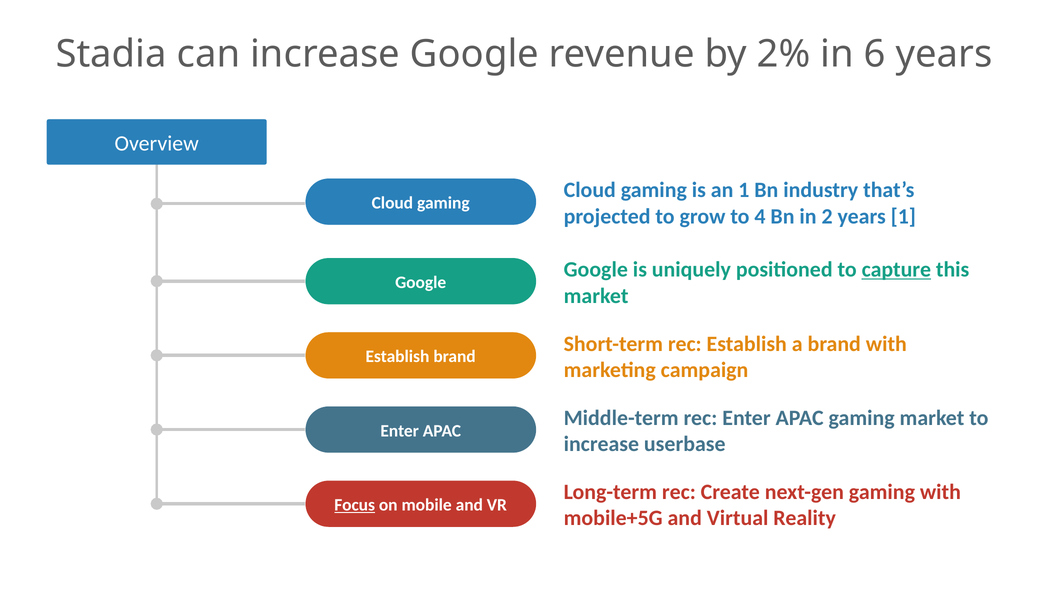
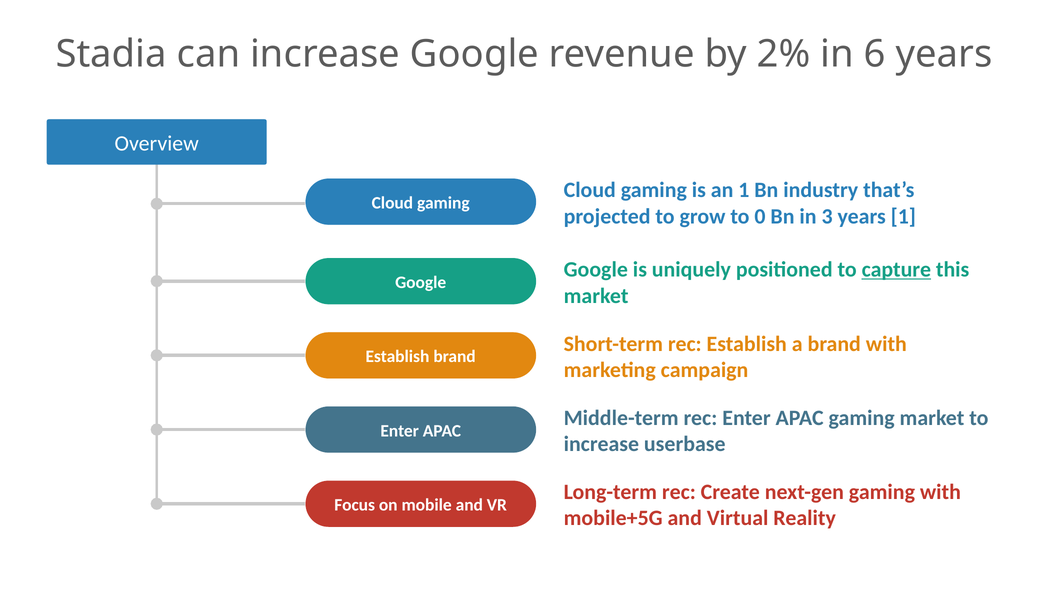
4: 4 -> 0
2: 2 -> 3
Focus underline: present -> none
